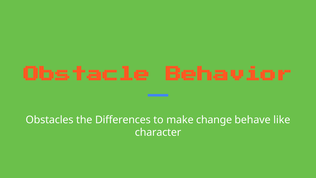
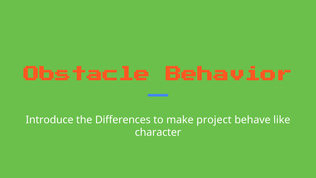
Obstacles: Obstacles -> Introduce
change: change -> project
